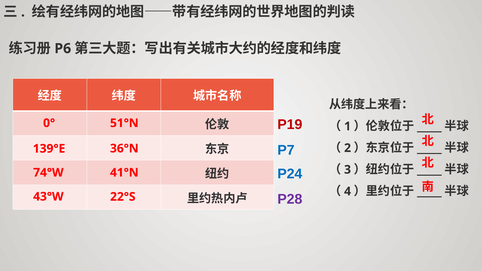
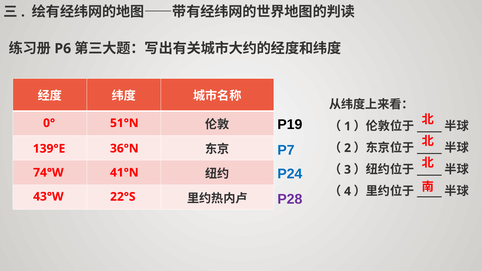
P19 colour: red -> black
